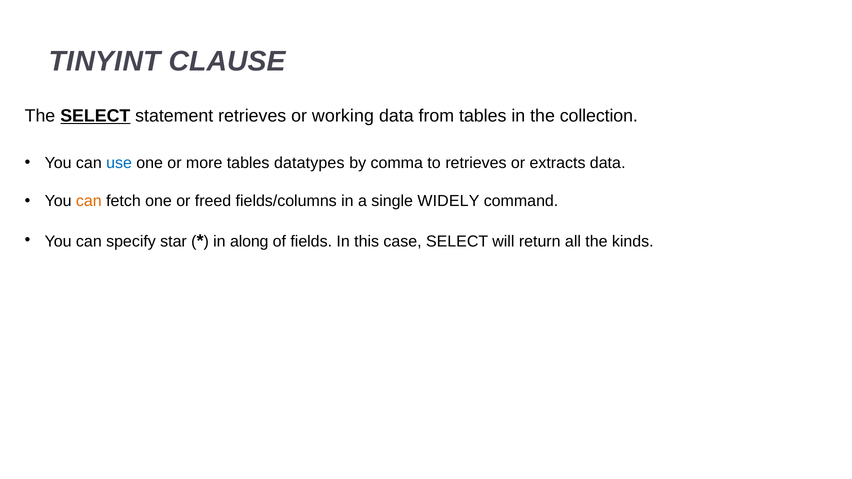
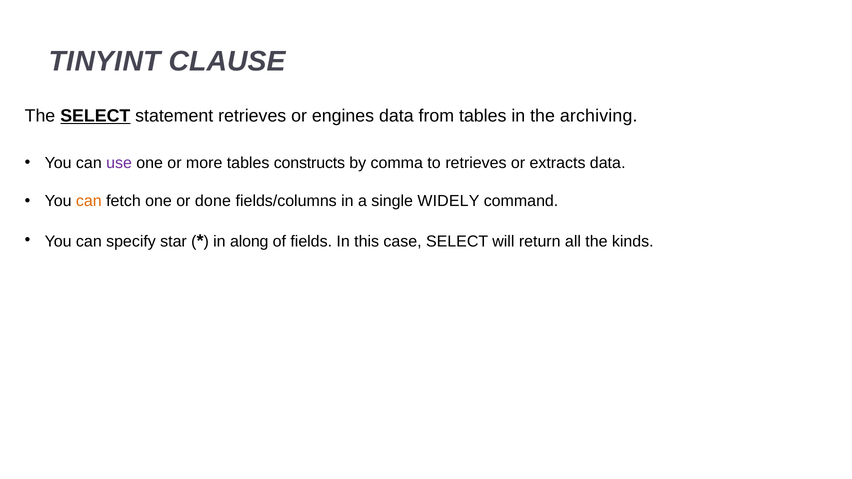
working: working -> engines
collection: collection -> archiving
use colour: blue -> purple
datatypes: datatypes -> constructs
freed: freed -> done
